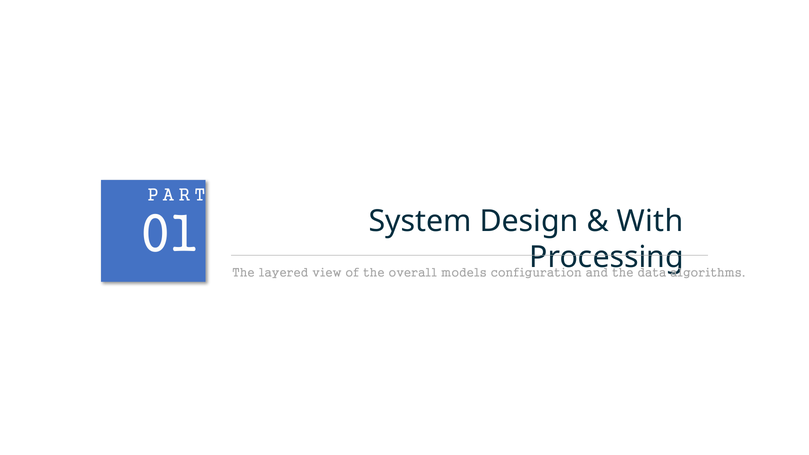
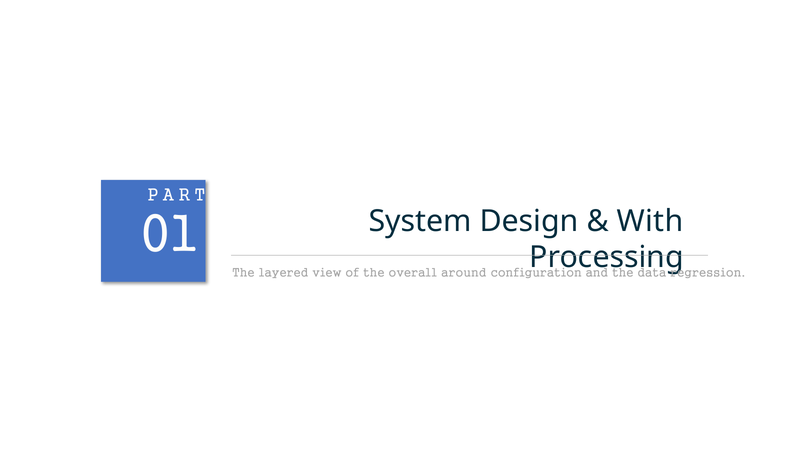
models: models -> around
algorithms: algorithms -> regression
